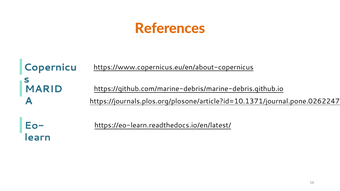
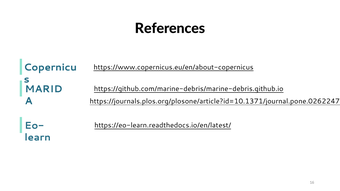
References colour: orange -> black
